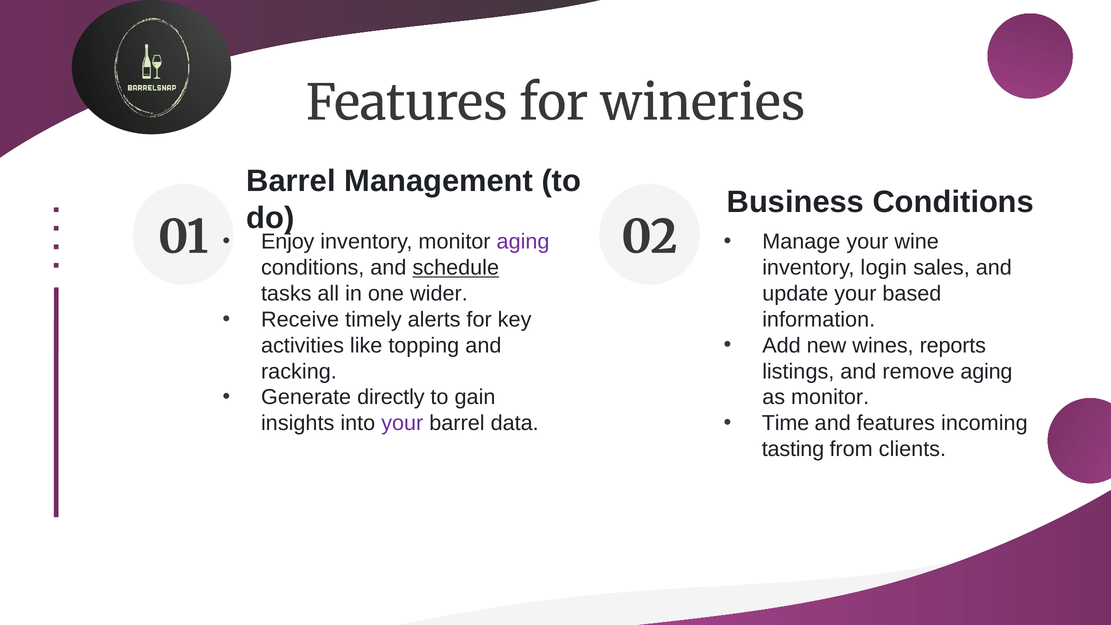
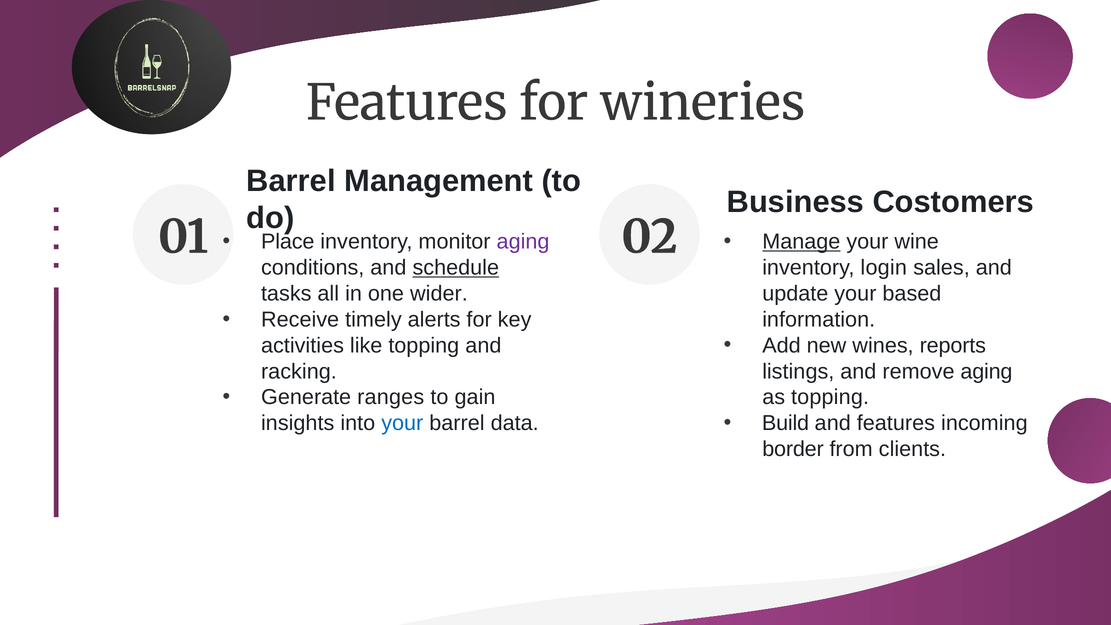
Business Conditions: Conditions -> Costomers
Enjoy: Enjoy -> Place
Manage underline: none -> present
directly: directly -> ranges
as monitor: monitor -> topping
Time: Time -> Build
your at (402, 423) colour: purple -> blue
tasting: tasting -> border
